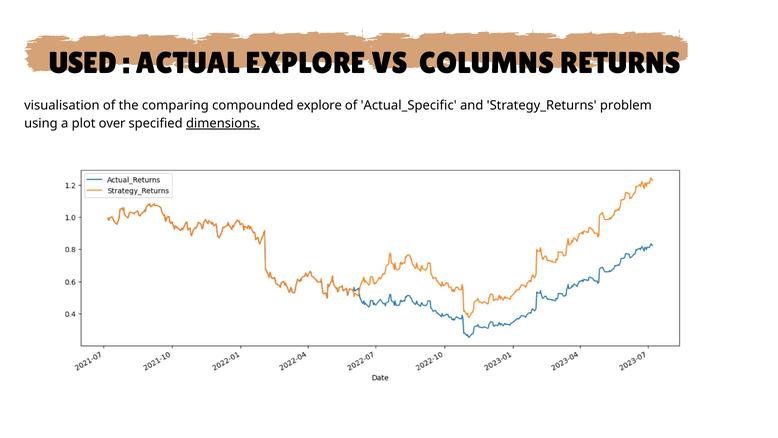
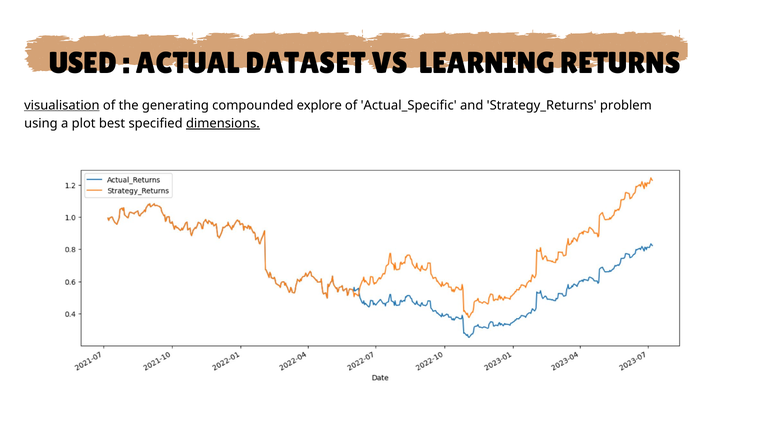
ACTUAL EXPLORE: EXPLORE -> DATASET
COLUMNS: COLUMNS -> LEARNING
visualisation underline: none -> present
comparing: comparing -> generating
over: over -> best
